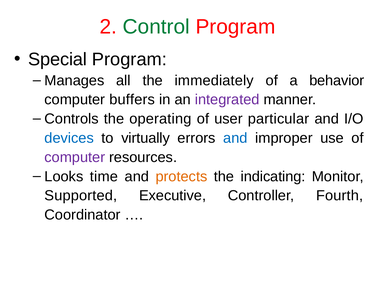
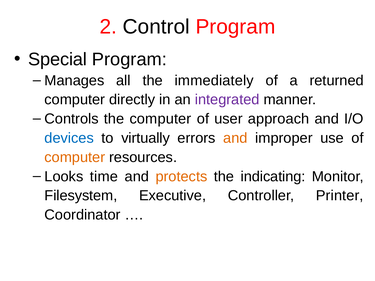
Control colour: green -> black
behavior: behavior -> returned
buffers: buffers -> directly
the operating: operating -> computer
particular: particular -> approach
and at (235, 138) colour: blue -> orange
computer at (75, 157) colour: purple -> orange
Supported: Supported -> Filesystem
Fourth: Fourth -> Printer
